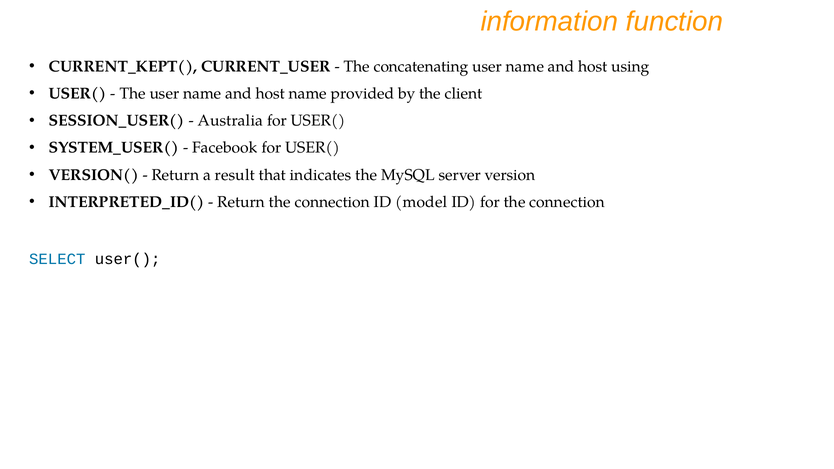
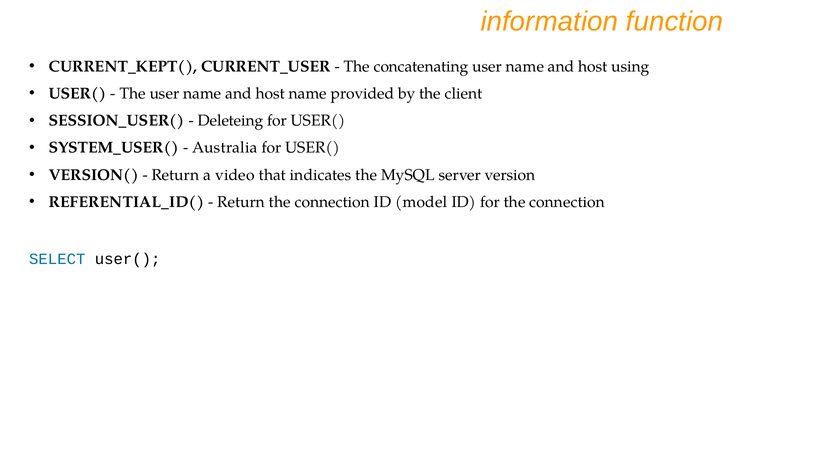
Australia: Australia -> Deleteing
Facebook: Facebook -> Australia
result: result -> video
INTERPRETED_ID(: INTERPRETED_ID( -> REFERENTIAL_ID(
